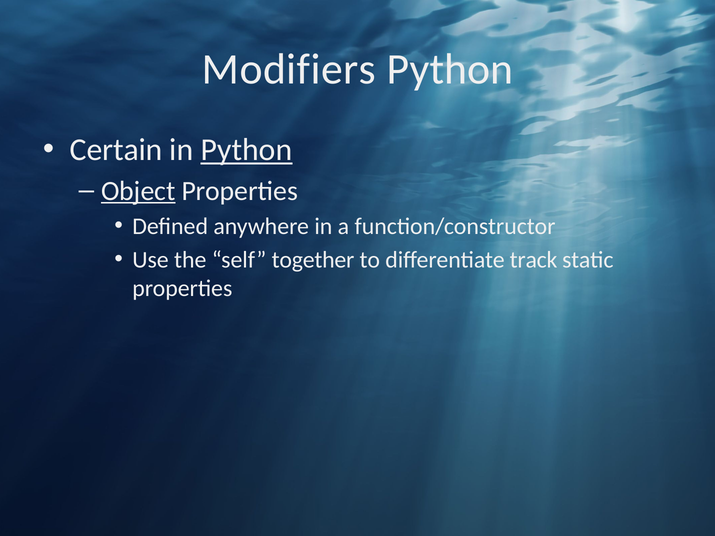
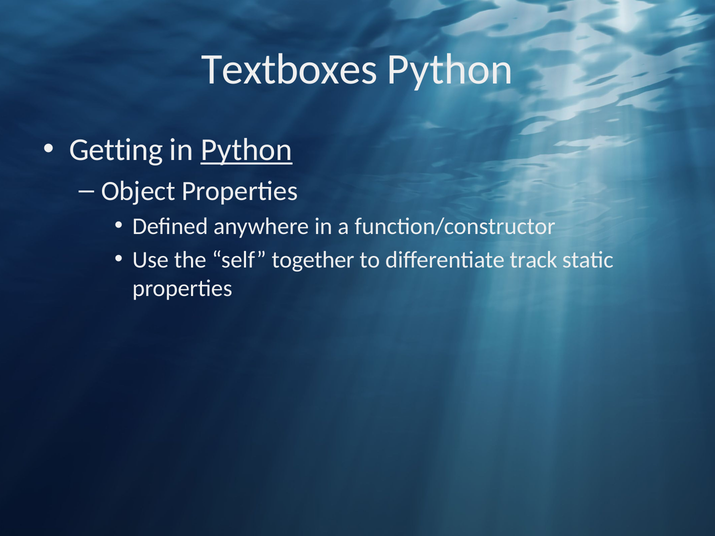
Modifiers: Modifiers -> Textboxes
Certain: Certain -> Getting
Object underline: present -> none
